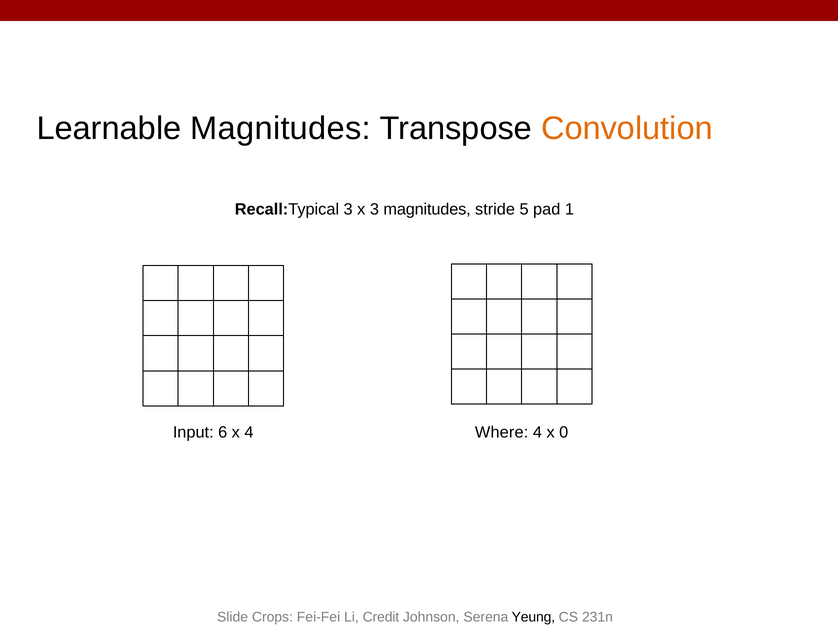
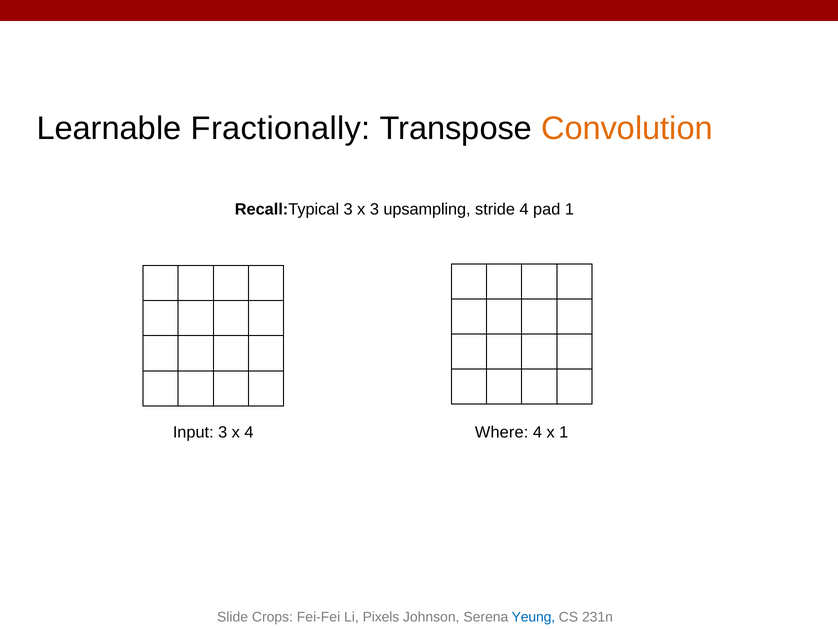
Learnable Magnitudes: Magnitudes -> Fractionally
3 magnitudes: magnitudes -> upsampling
stride 5: 5 -> 4
Input 6: 6 -> 3
x 0: 0 -> 1
Credit: Credit -> Pixels
Yeung colour: black -> blue
